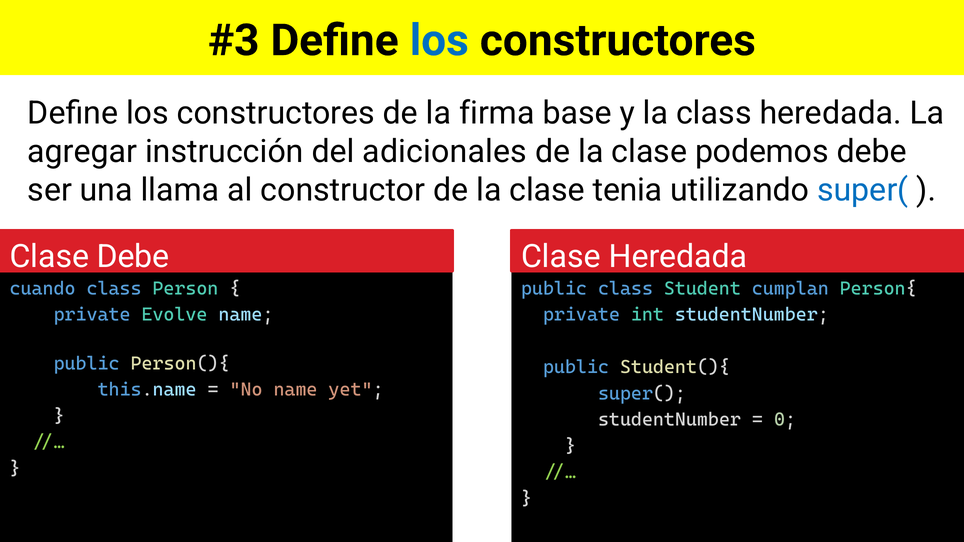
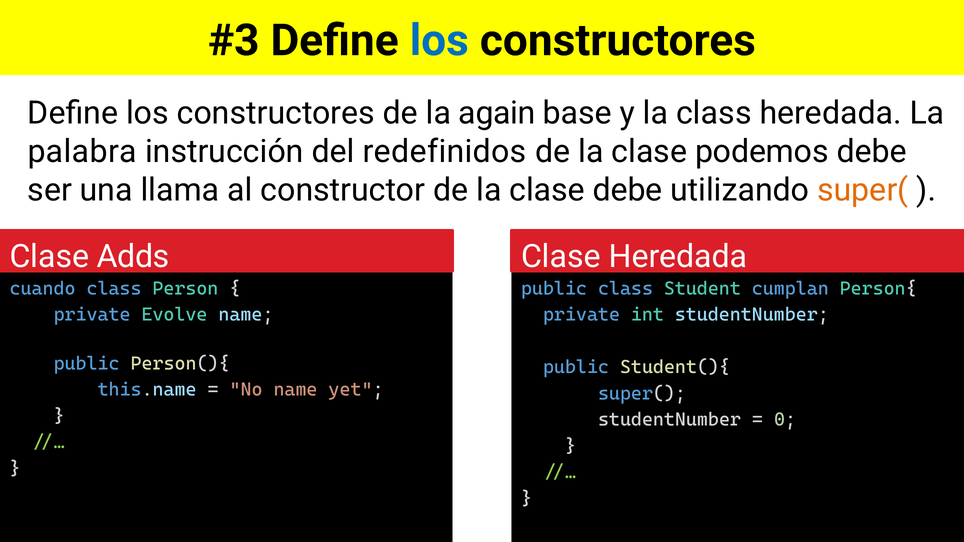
firma: firma -> again
agregar: agregar -> palabra
adicionales: adicionales -> redefinidos
clase tenia: tenia -> debe
super( at (863, 190) colour: blue -> orange
Clase Debe: Debe -> Adds
